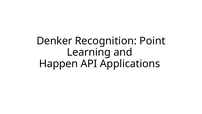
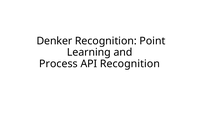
Happen: Happen -> Process
API Applications: Applications -> Recognition
